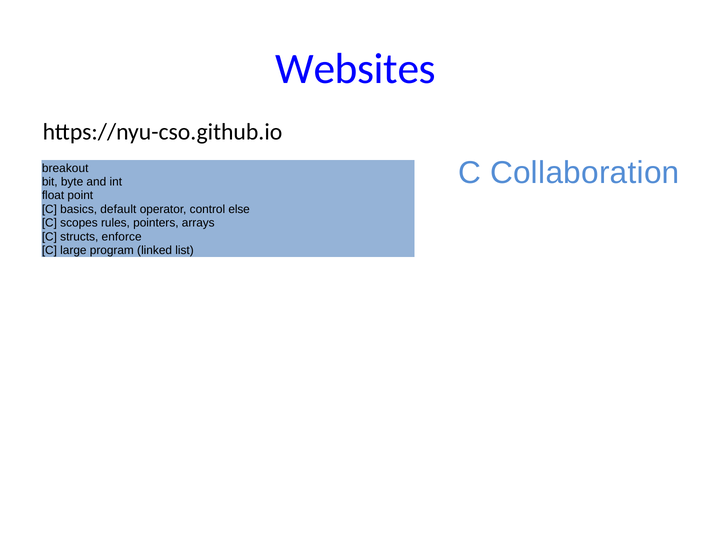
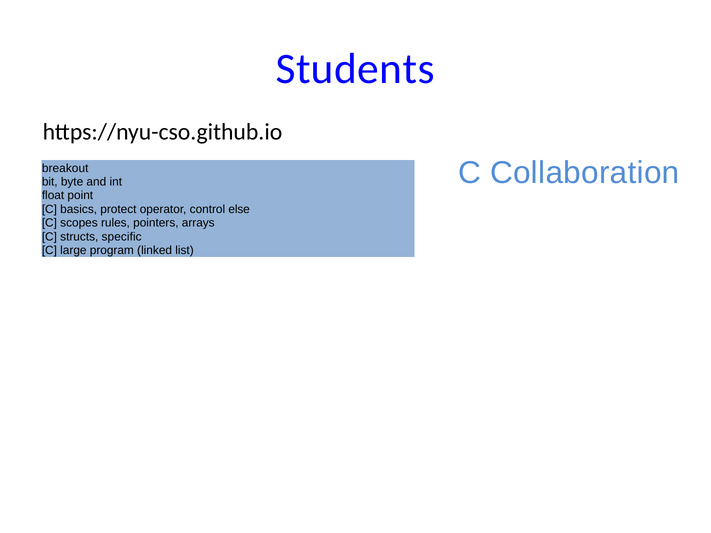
Websites: Websites -> Students
default: default -> protect
enforce: enforce -> specific
